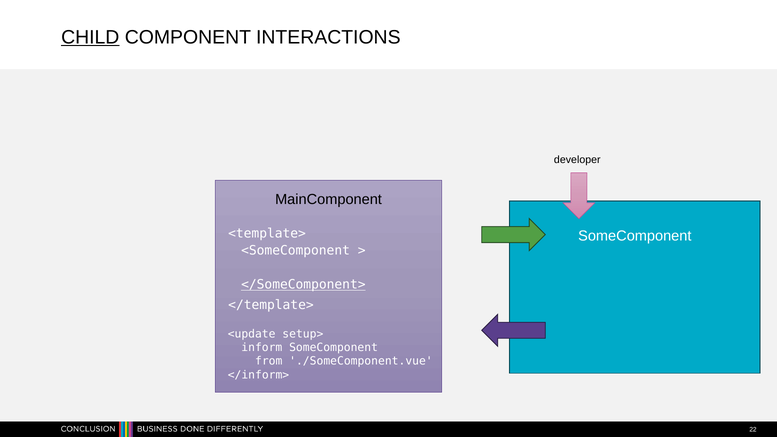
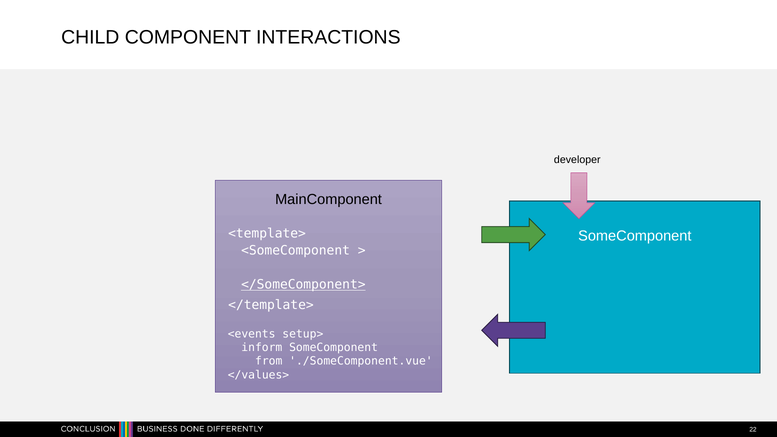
CHILD underline: present -> none
<update: <update -> <events
</inform>: </inform> -> </values>
